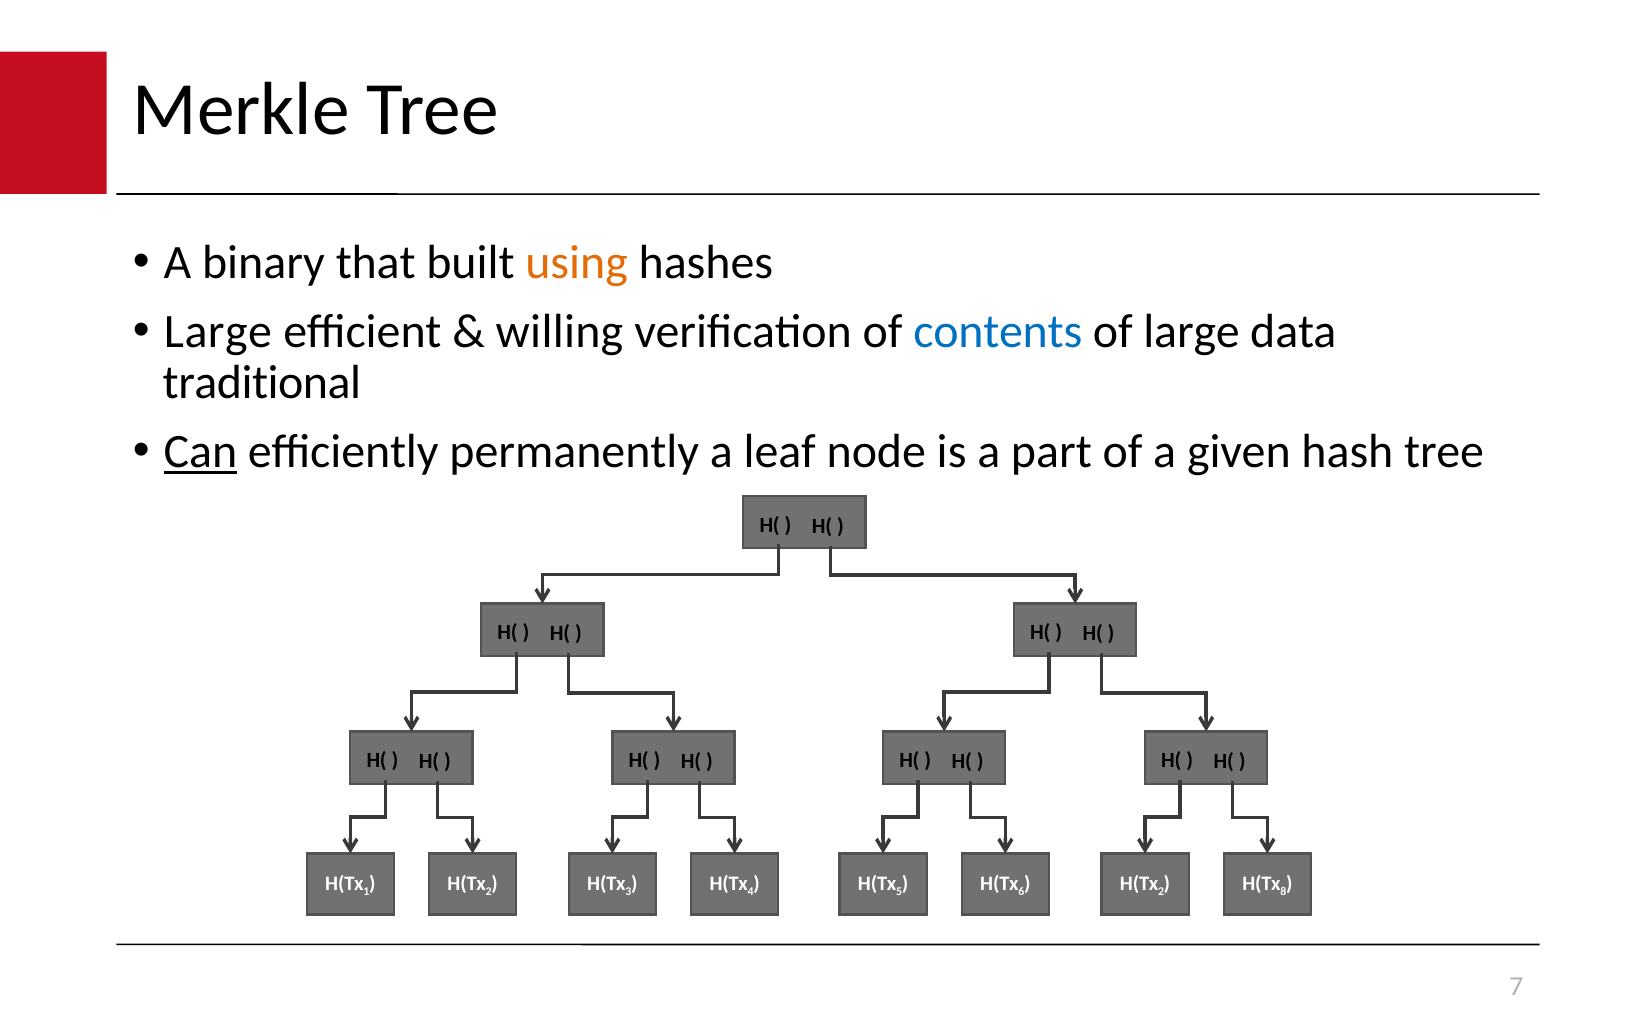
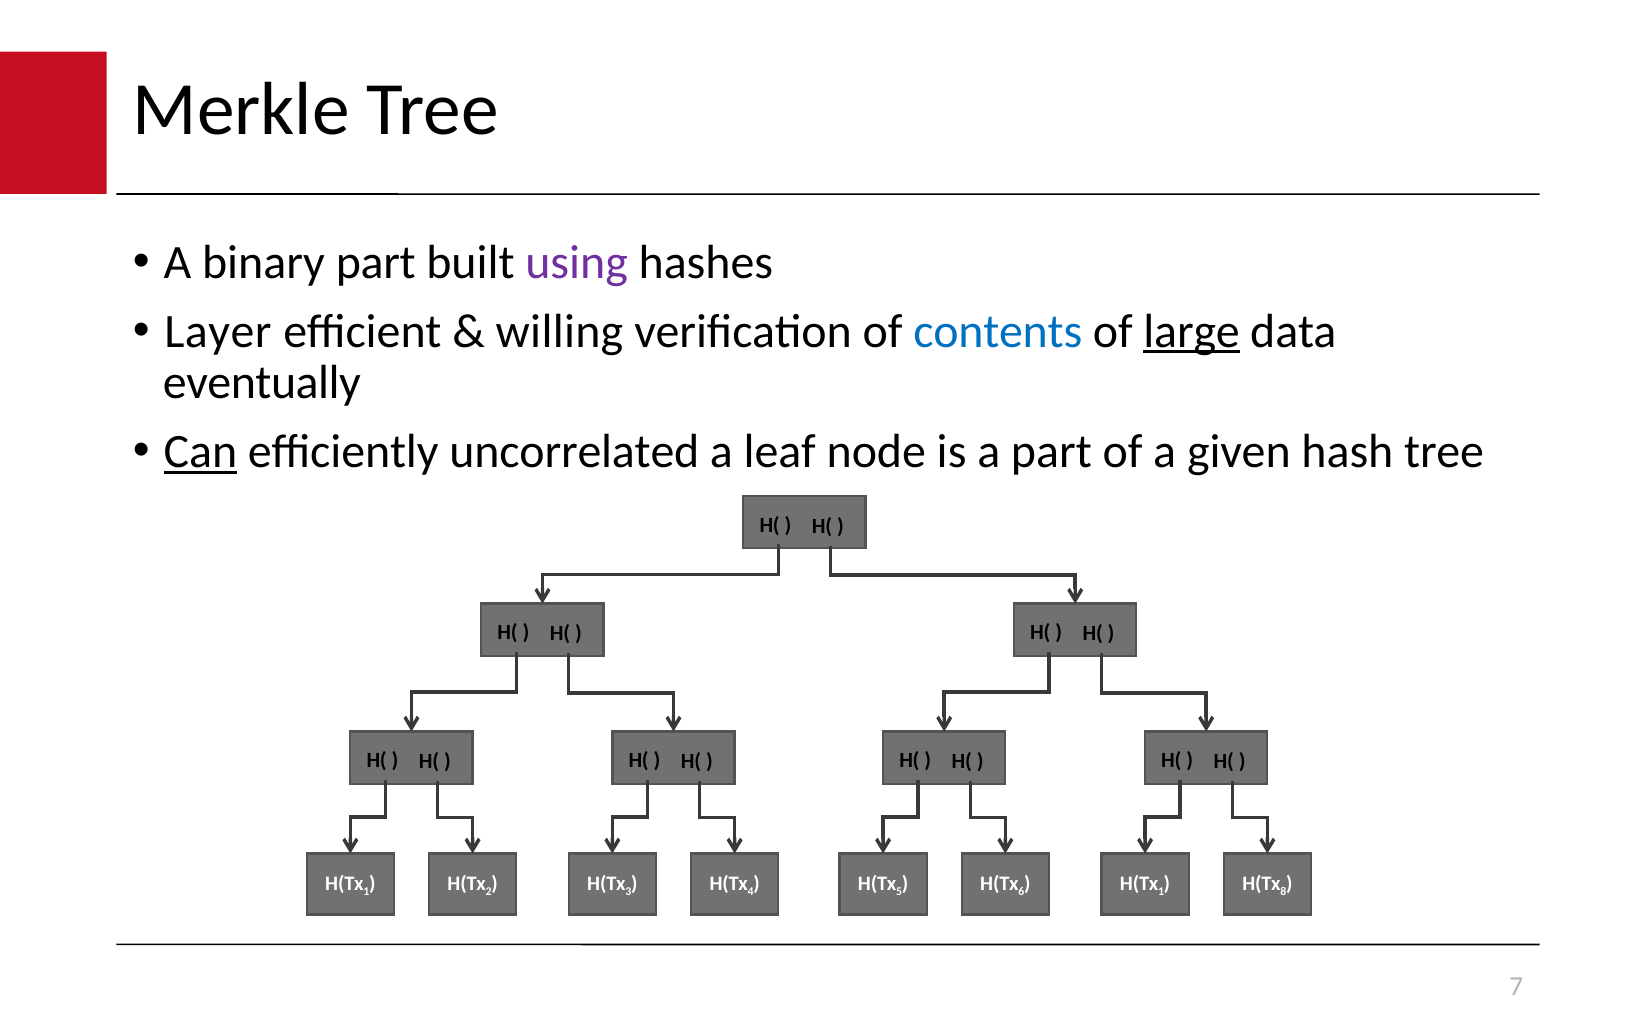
binary that: that -> part
using colour: orange -> purple
Large at (218, 331): Large -> Layer
large at (1192, 331) underline: none -> present
traditional: traditional -> eventually
permanently: permanently -> uncorrelated
2 at (1161, 892): 2 -> 1
